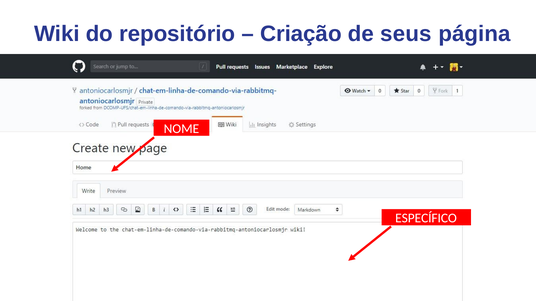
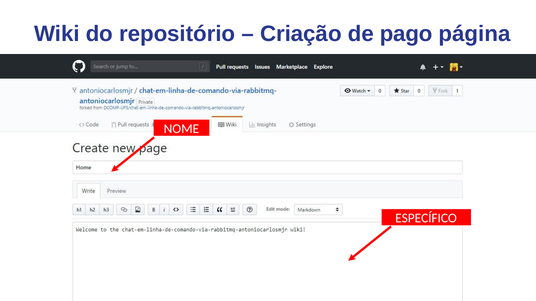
seus: seus -> pago
